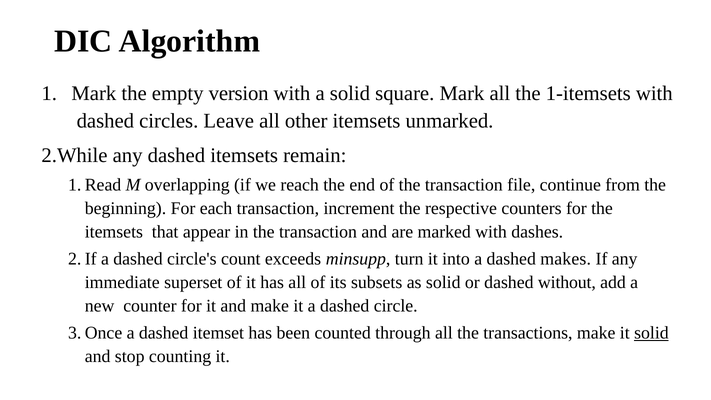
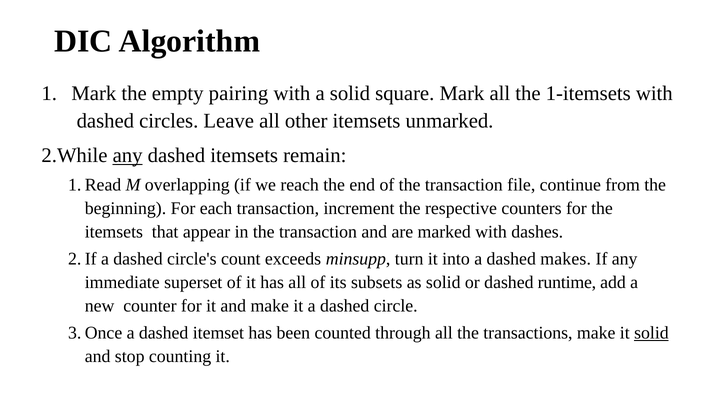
version: version -> pairing
any at (128, 156) underline: none -> present
without: without -> runtime
